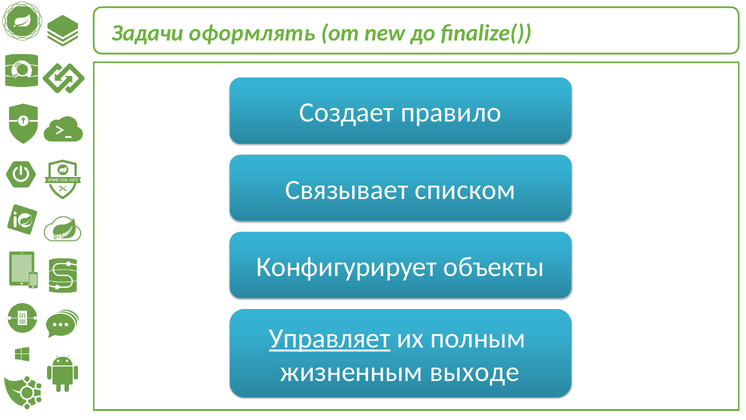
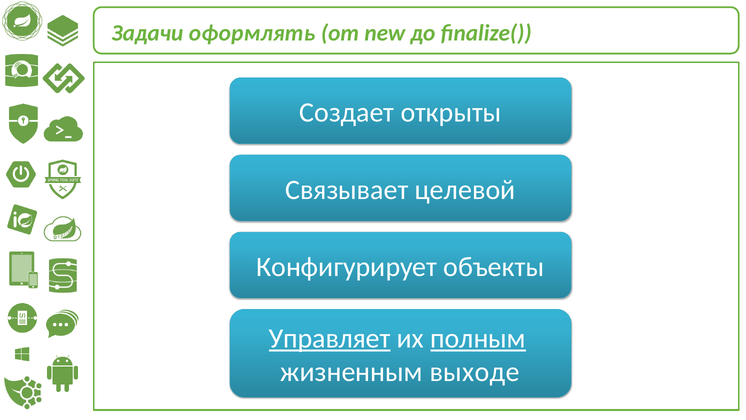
правило: правило -> открыты
списком: списком -> целевой
полным underline: none -> present
